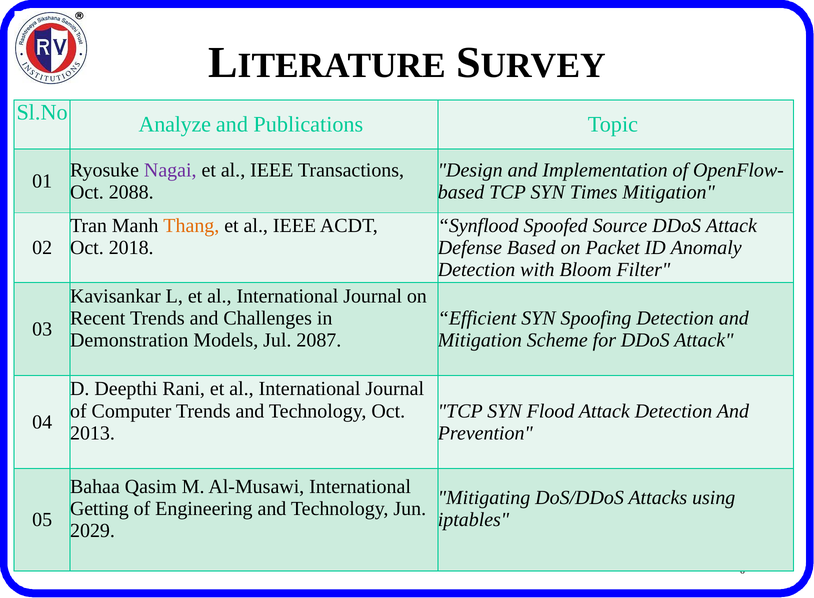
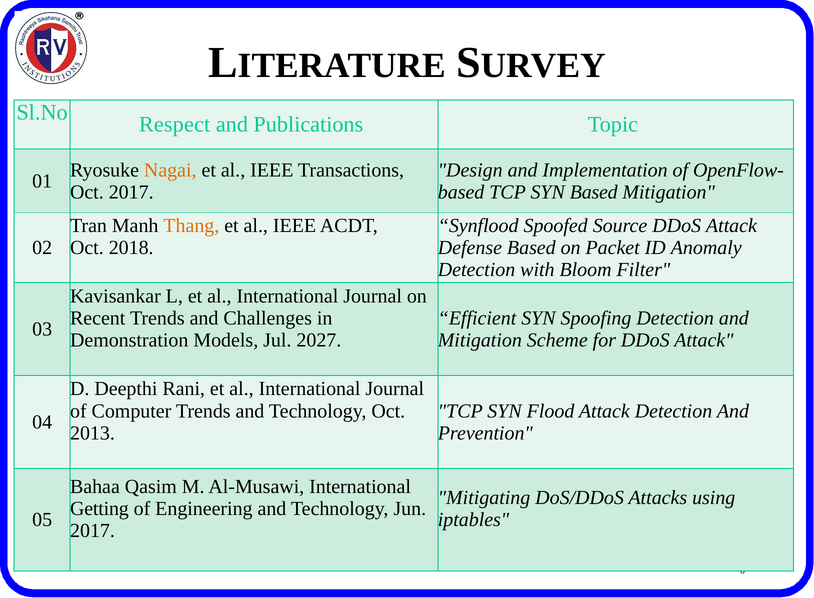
Analyze: Analyze -> Respect
Nagai colour: purple -> orange
Oct 2088: 2088 -> 2017
SYN Times: Times -> Based
2087: 2087 -> 2027
2029 at (92, 531): 2029 -> 2017
